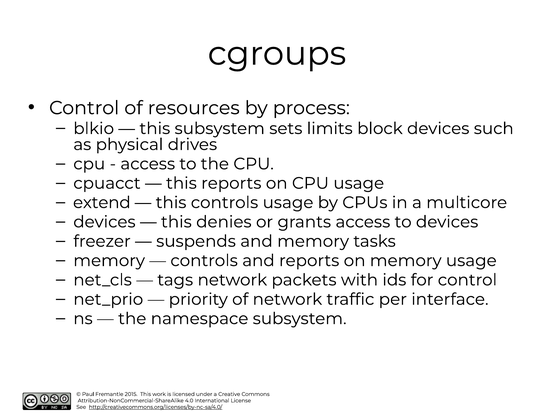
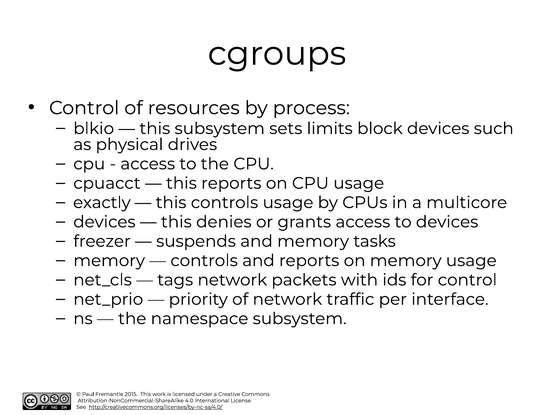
extend: extend -> exactly
